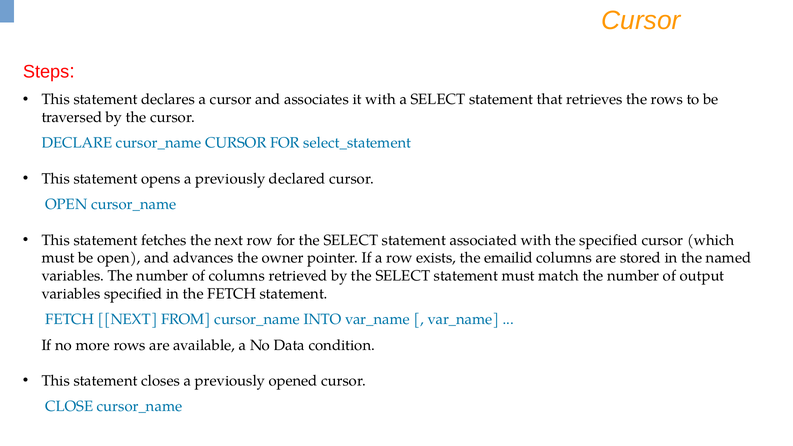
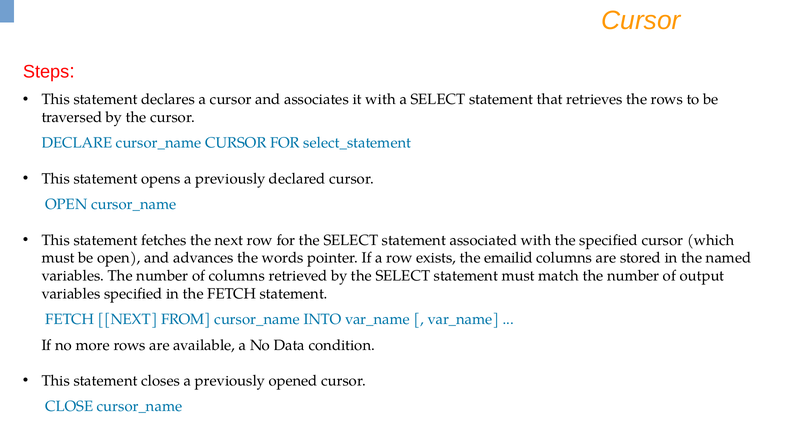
owner: owner -> words
